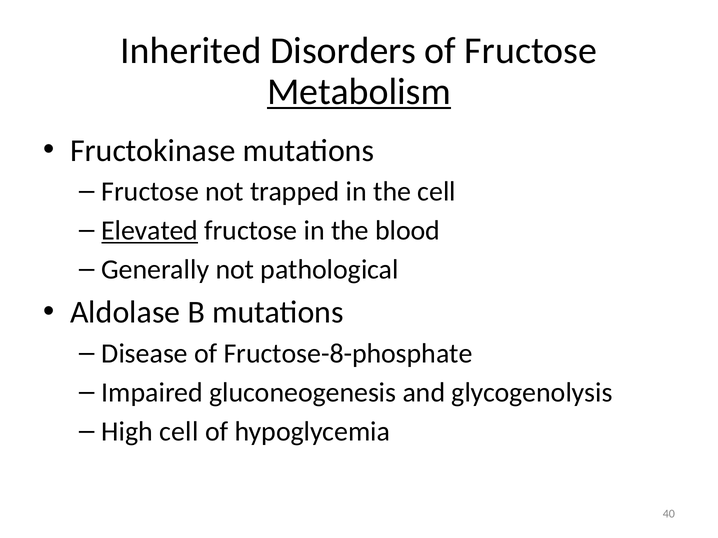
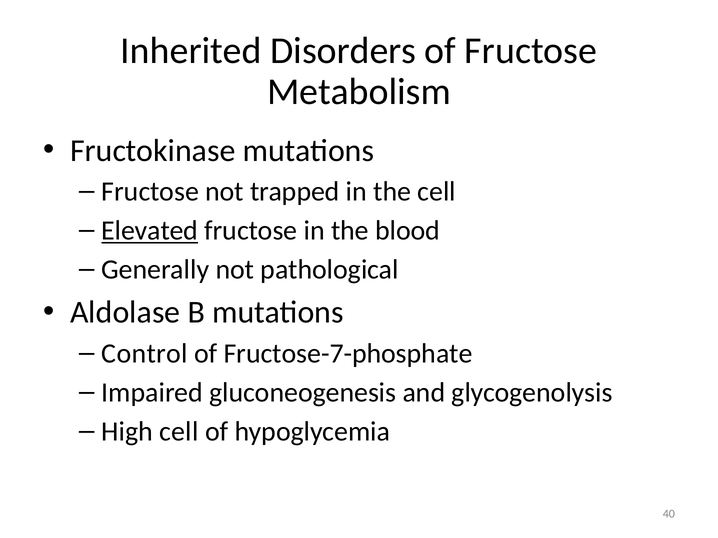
Metabolism underline: present -> none
Disease: Disease -> Control
Fructose-8-phosphate: Fructose-8-phosphate -> Fructose-7-phosphate
